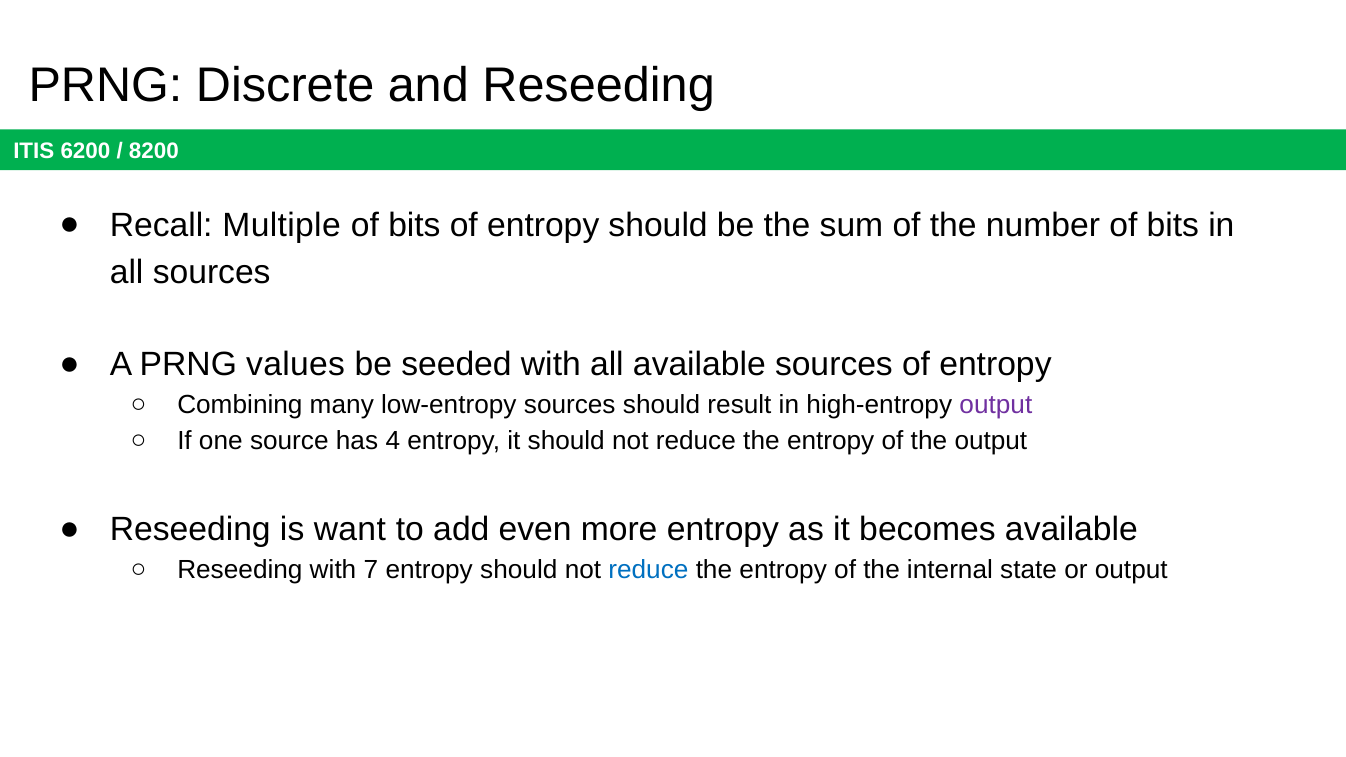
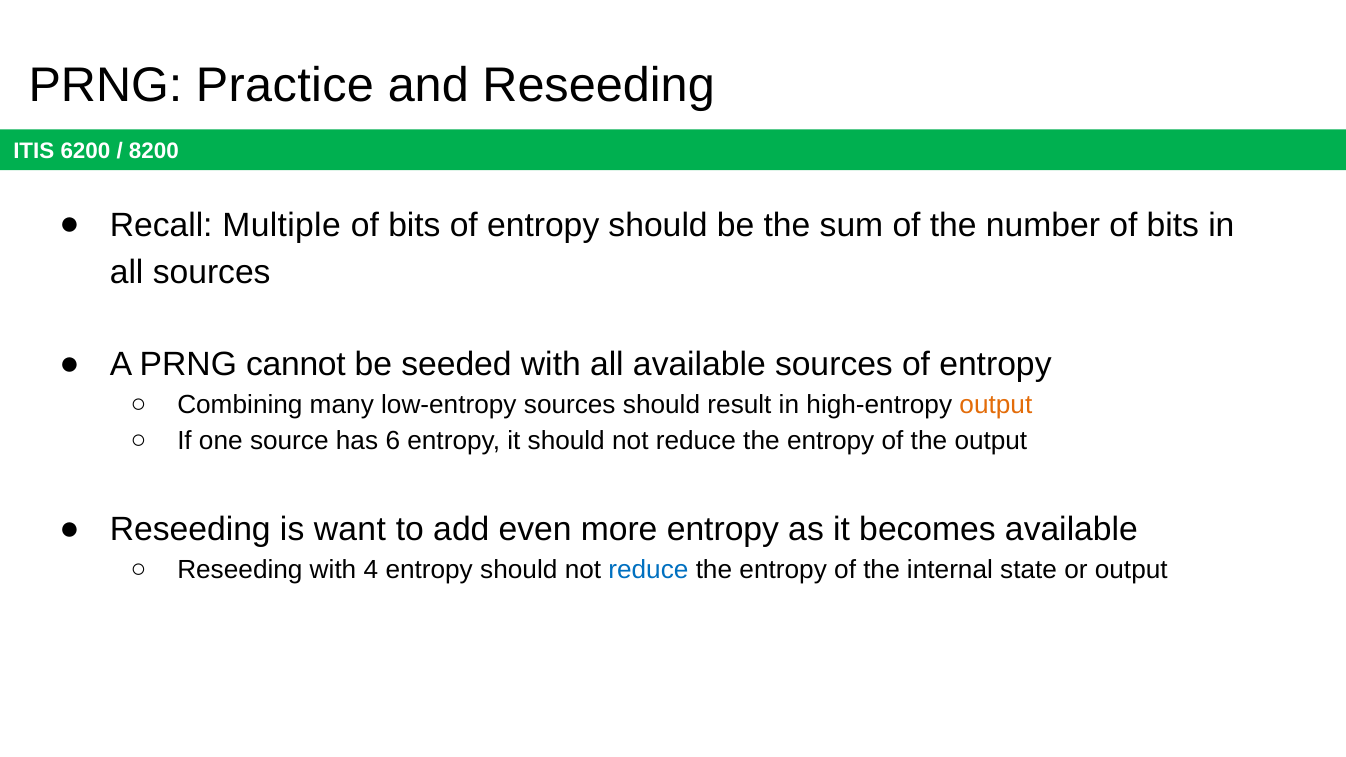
Discrete: Discrete -> Practice
values: values -> cannot
output at (996, 405) colour: purple -> orange
4: 4 -> 6
7: 7 -> 4
